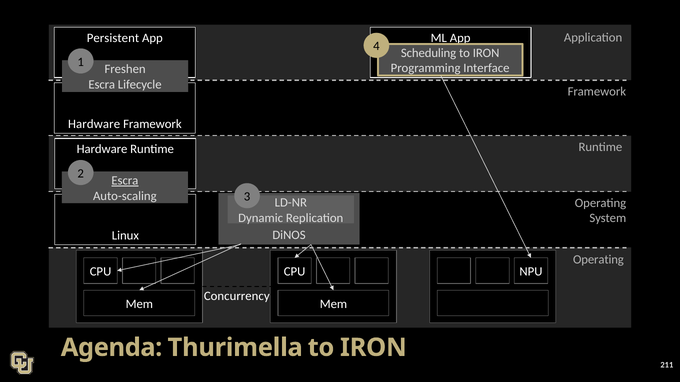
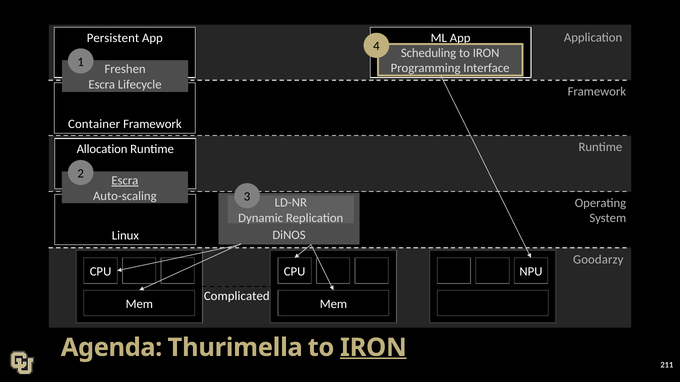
Hardware at (94, 124): Hardware -> Container
Hardware at (102, 149): Hardware -> Allocation
Operating at (598, 260): Operating -> Goodarzy
Concurrency: Concurrency -> Complicated
IRON at (373, 348) underline: none -> present
